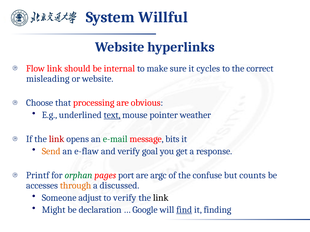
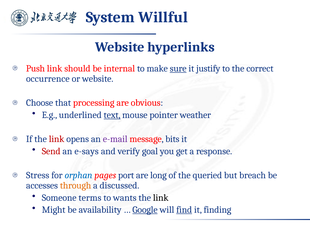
Flow: Flow -> Push
sure underline: none -> present
cycles: cycles -> justify
misleading: misleading -> occurrence
e-mail colour: green -> purple
Send colour: orange -> red
e-flaw: e-flaw -> e-says
Printf: Printf -> Stress
orphan colour: green -> blue
argc: argc -> long
confuse: confuse -> queried
counts: counts -> breach
adjust: adjust -> terms
to verify: verify -> wants
declaration: declaration -> availability
Google underline: none -> present
